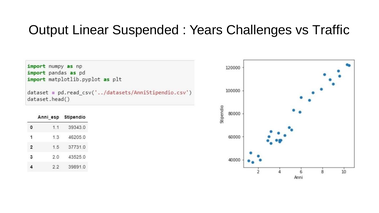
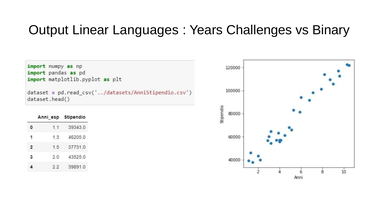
Suspended: Suspended -> Languages
Traffic: Traffic -> Binary
